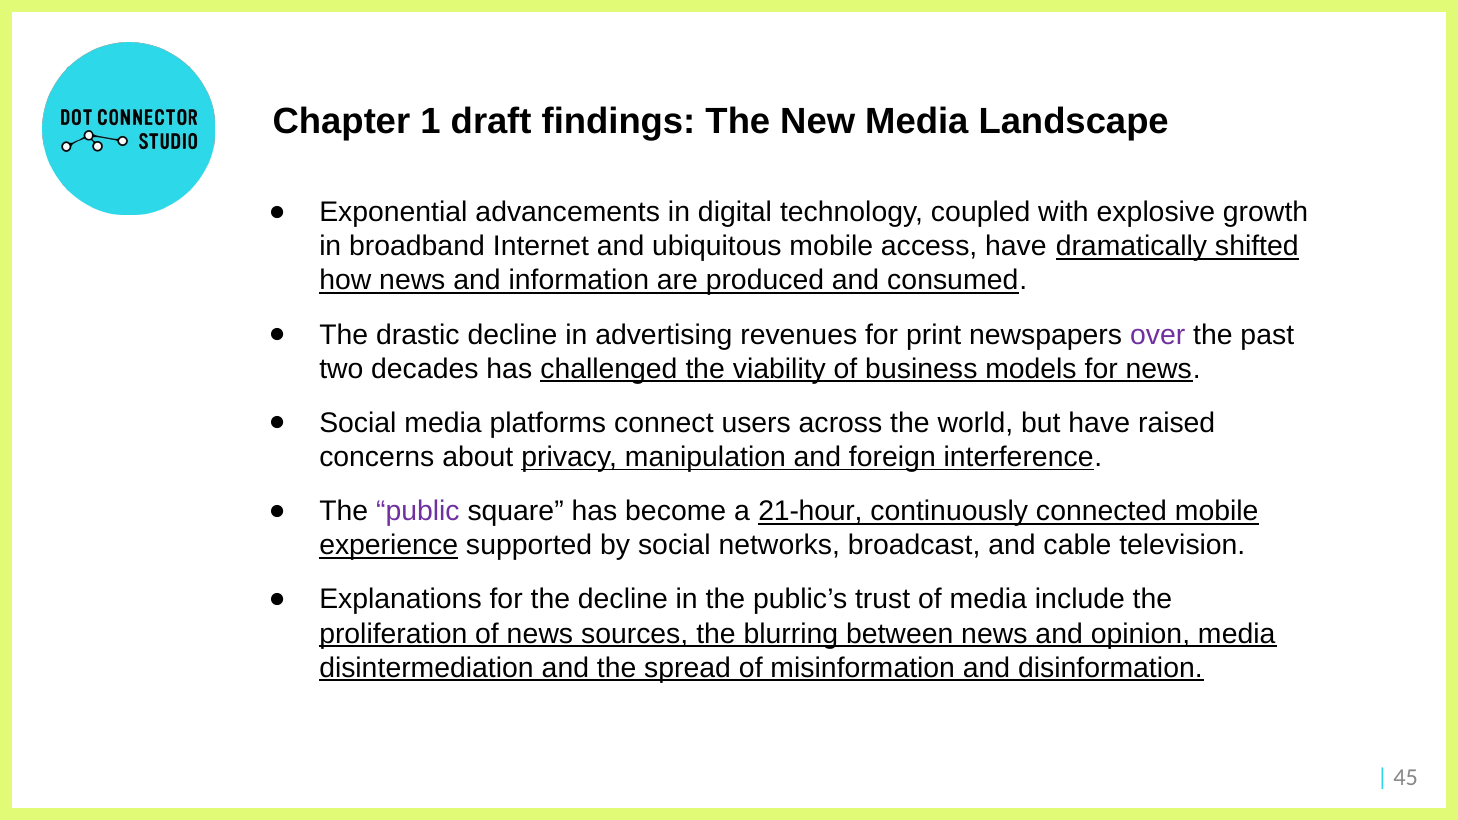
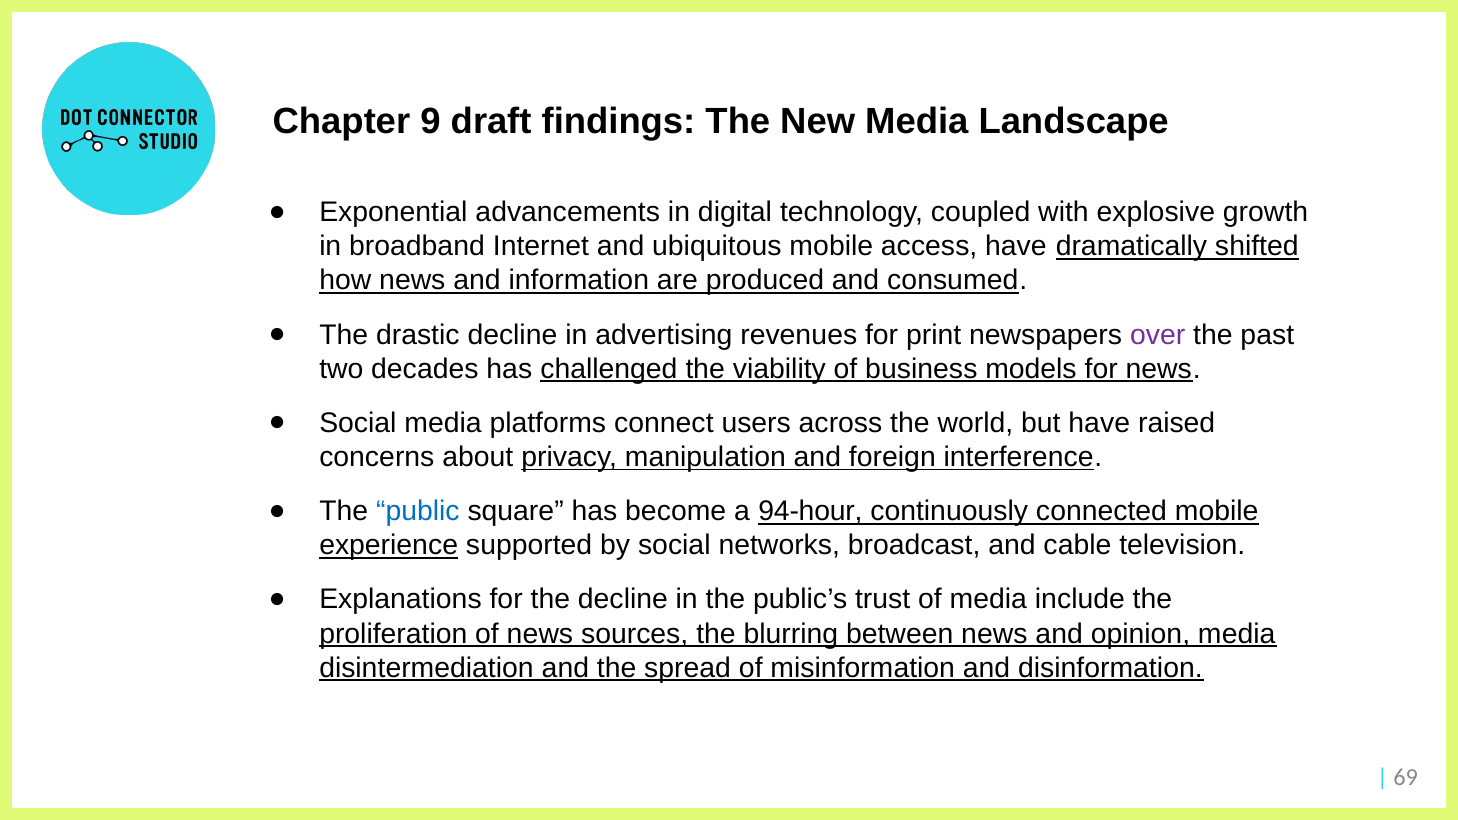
1: 1 -> 9
public colour: purple -> blue
21-hour: 21-hour -> 94-hour
45: 45 -> 69
